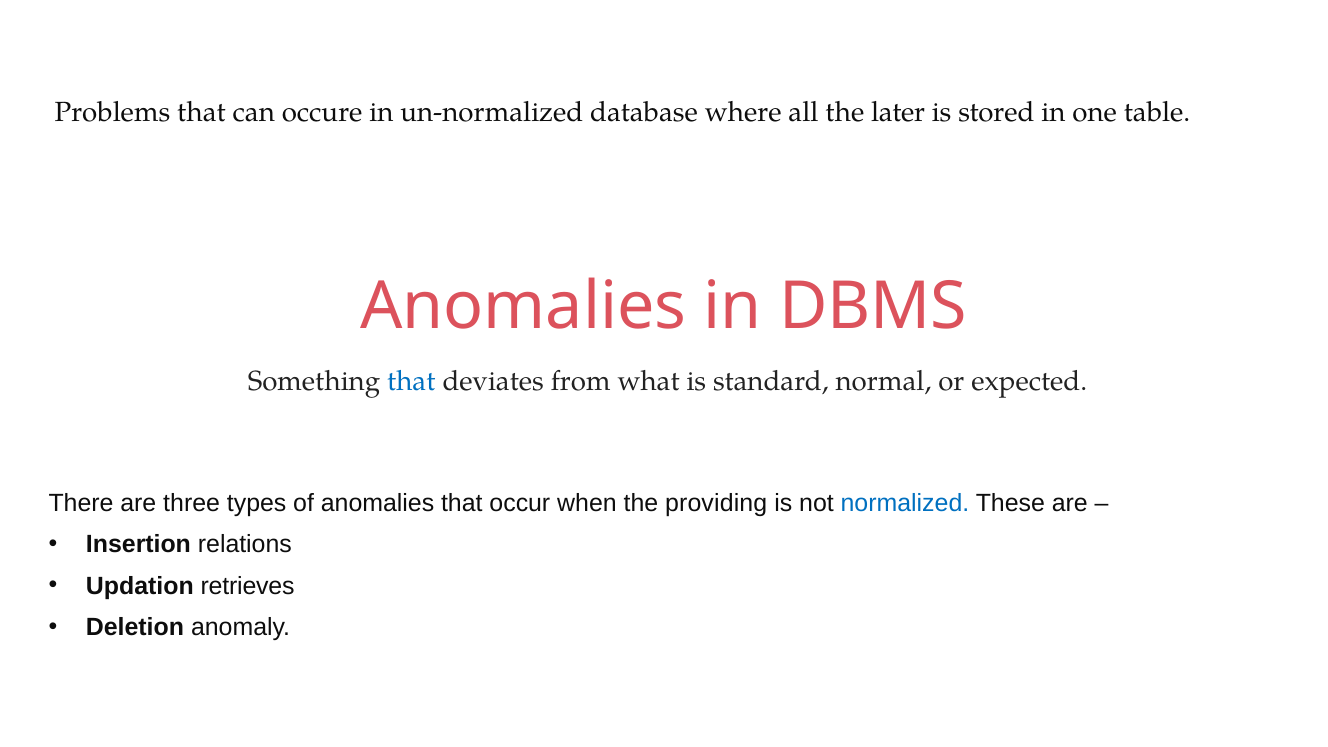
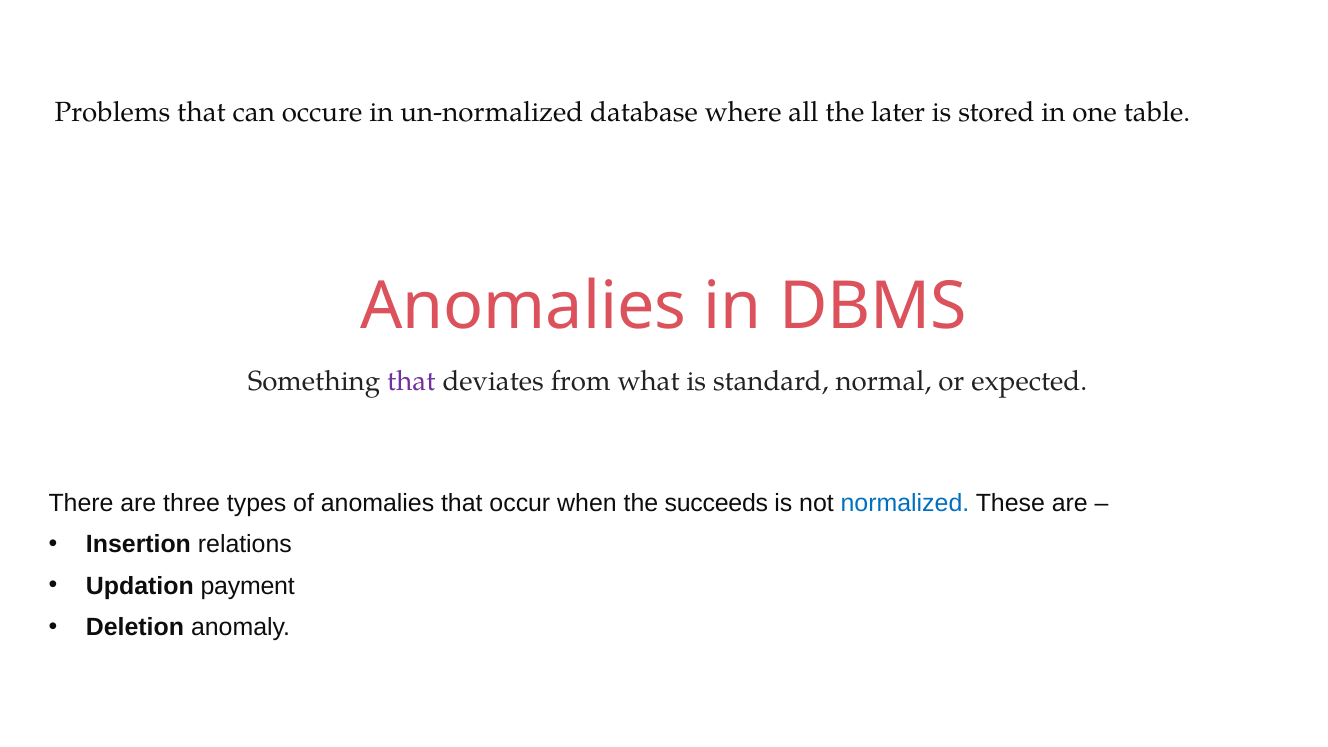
that at (411, 381) colour: blue -> purple
providing: providing -> succeeds
retrieves: retrieves -> payment
